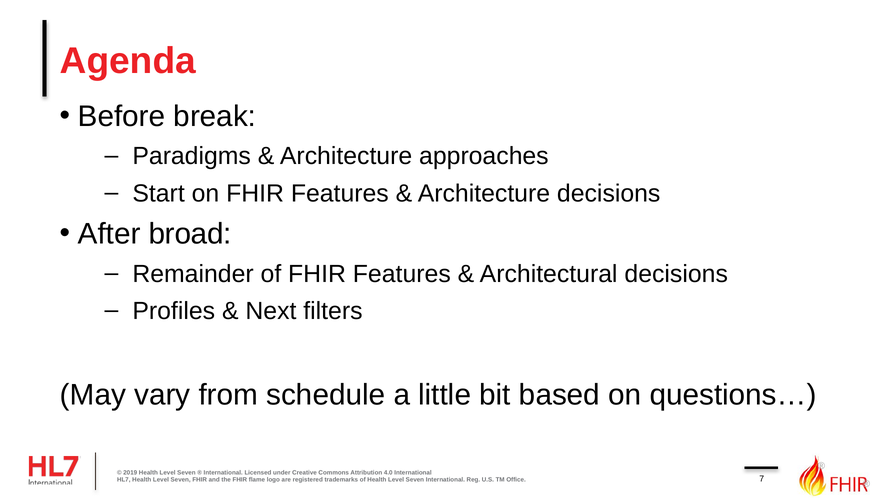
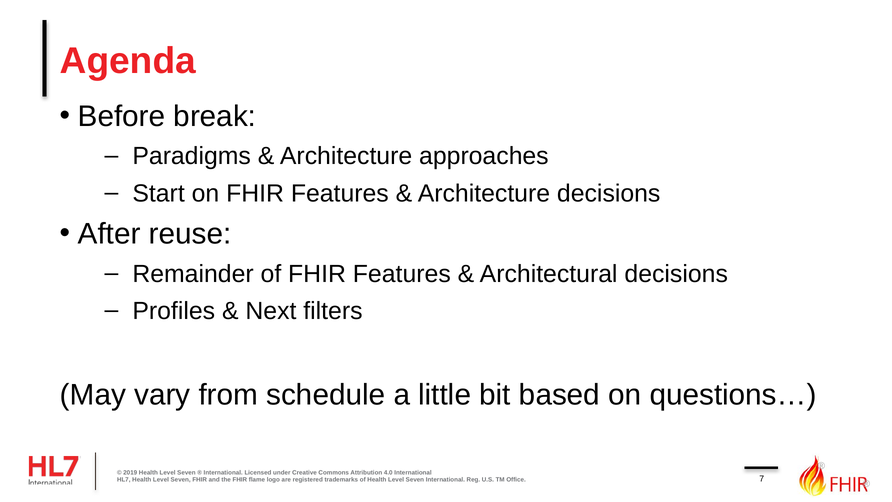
broad: broad -> reuse
